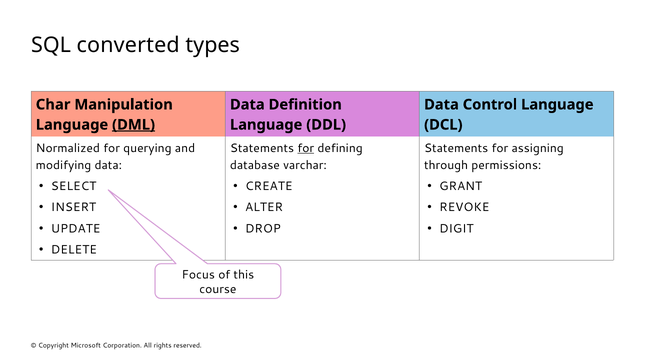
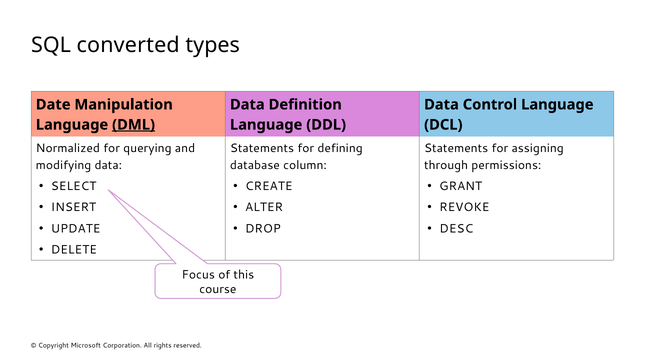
Char: Char -> Date
for at (306, 148) underline: present -> none
varchar: varchar -> column
DIGIT: DIGIT -> DESC
